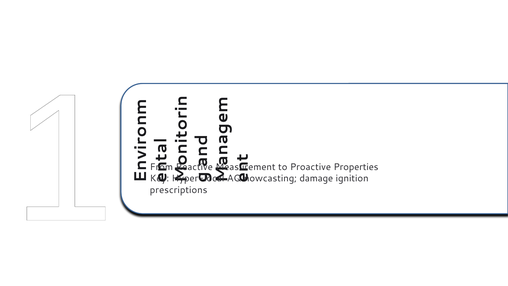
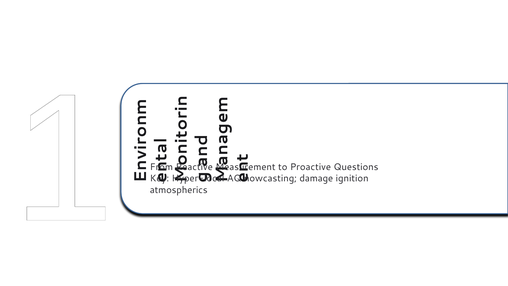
Properties: Properties -> Questions
prescriptions: prescriptions -> atmospherics
